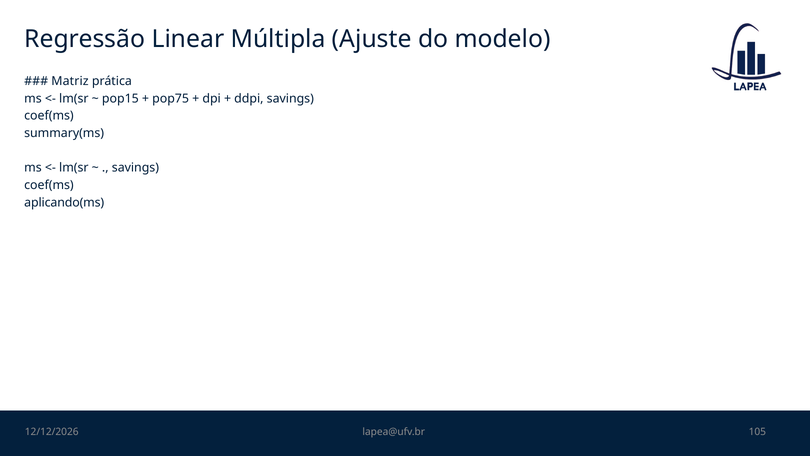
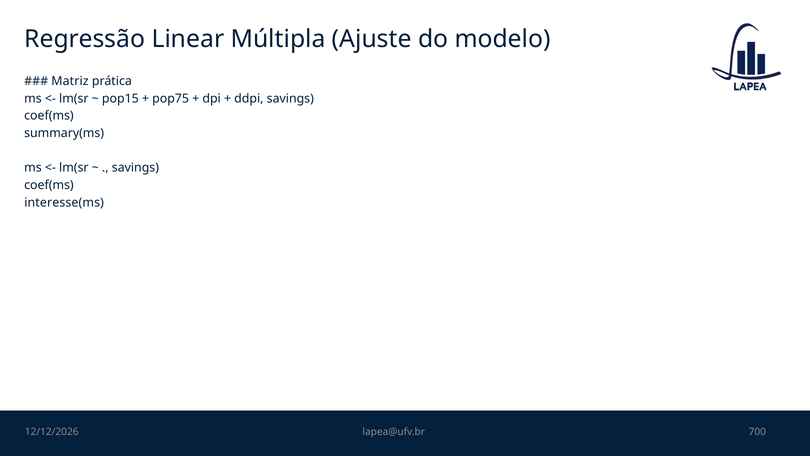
aplicando(ms: aplicando(ms -> interesse(ms
105: 105 -> 700
